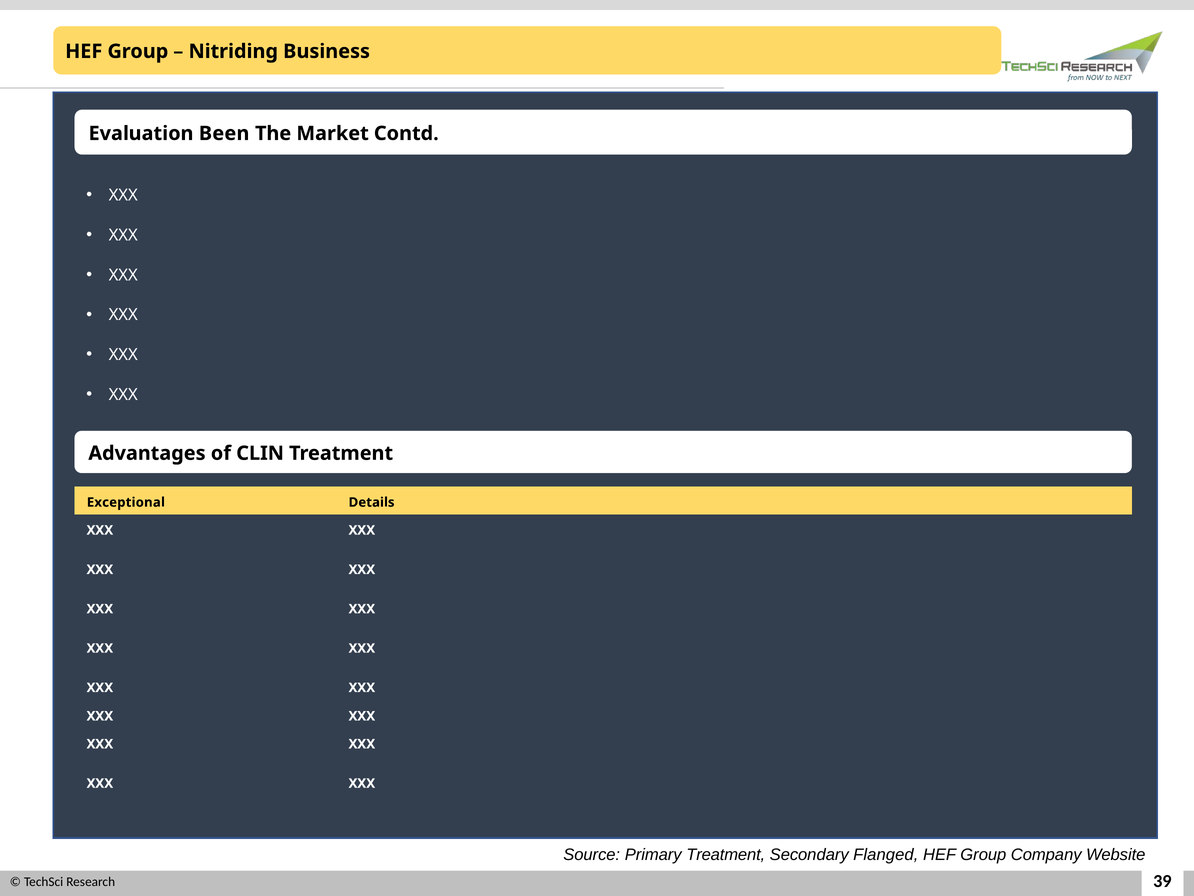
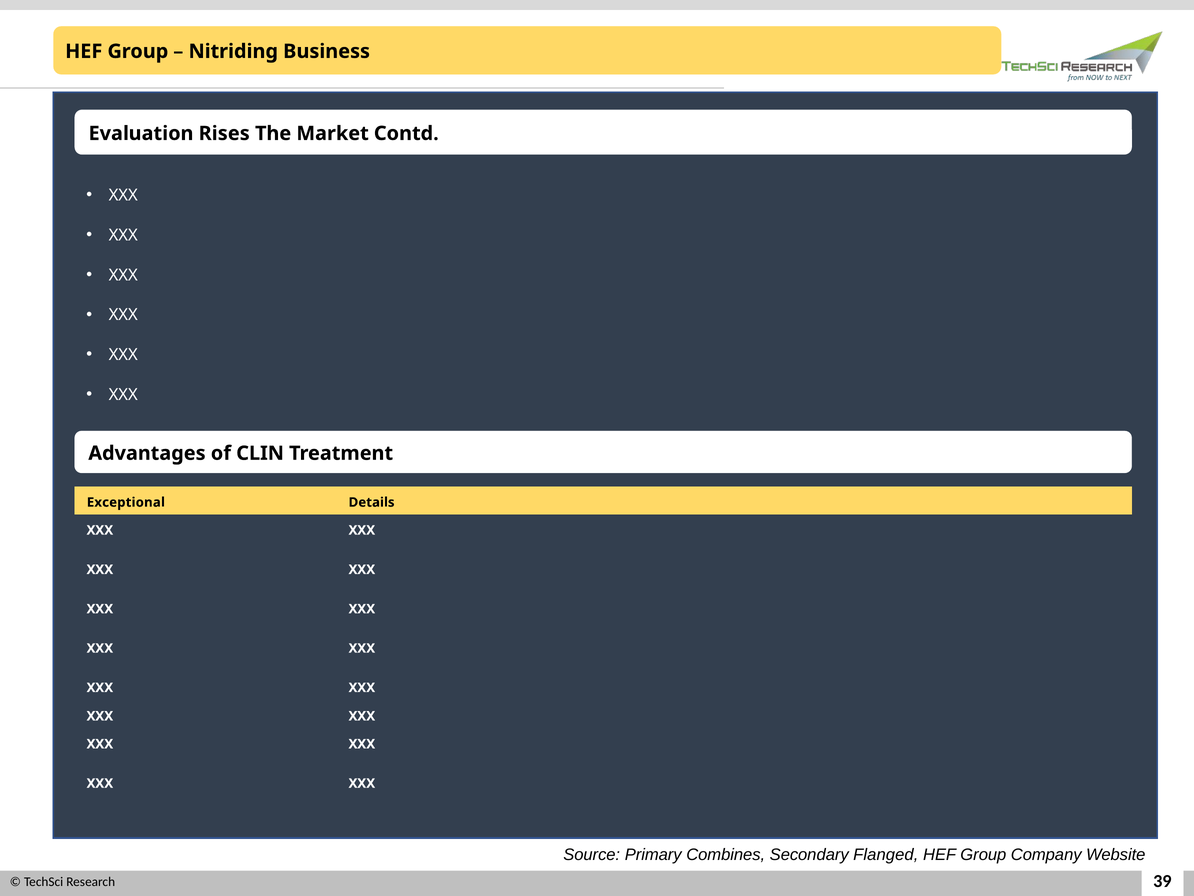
Been: Been -> Rises
Primary Treatment: Treatment -> Combines
